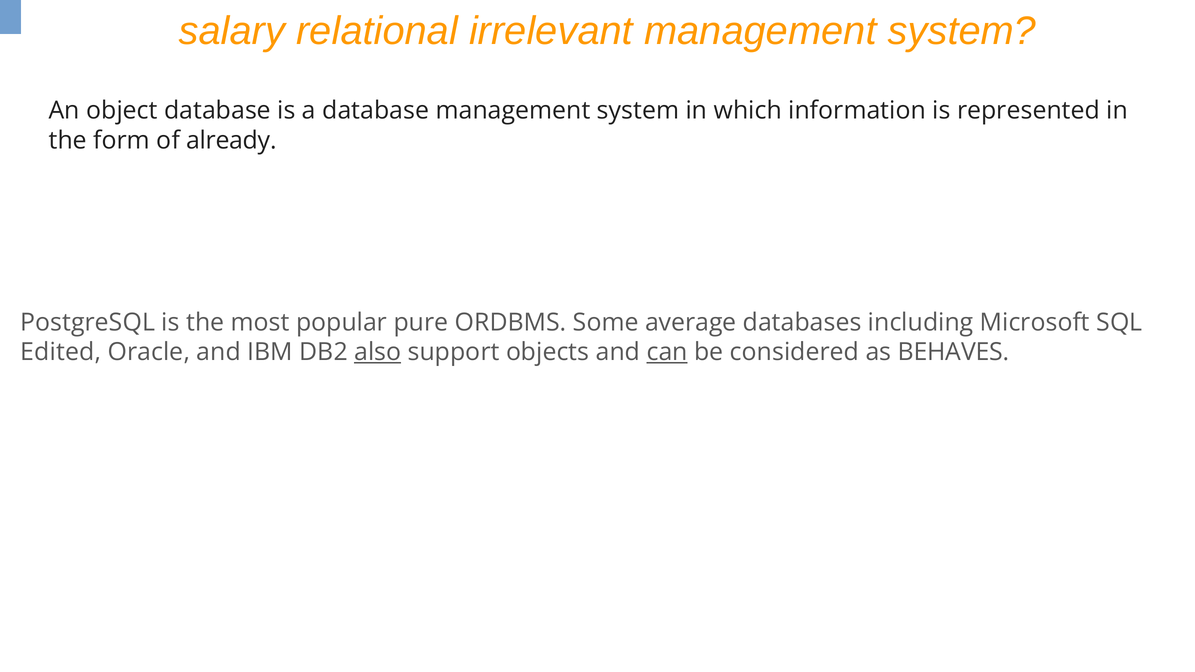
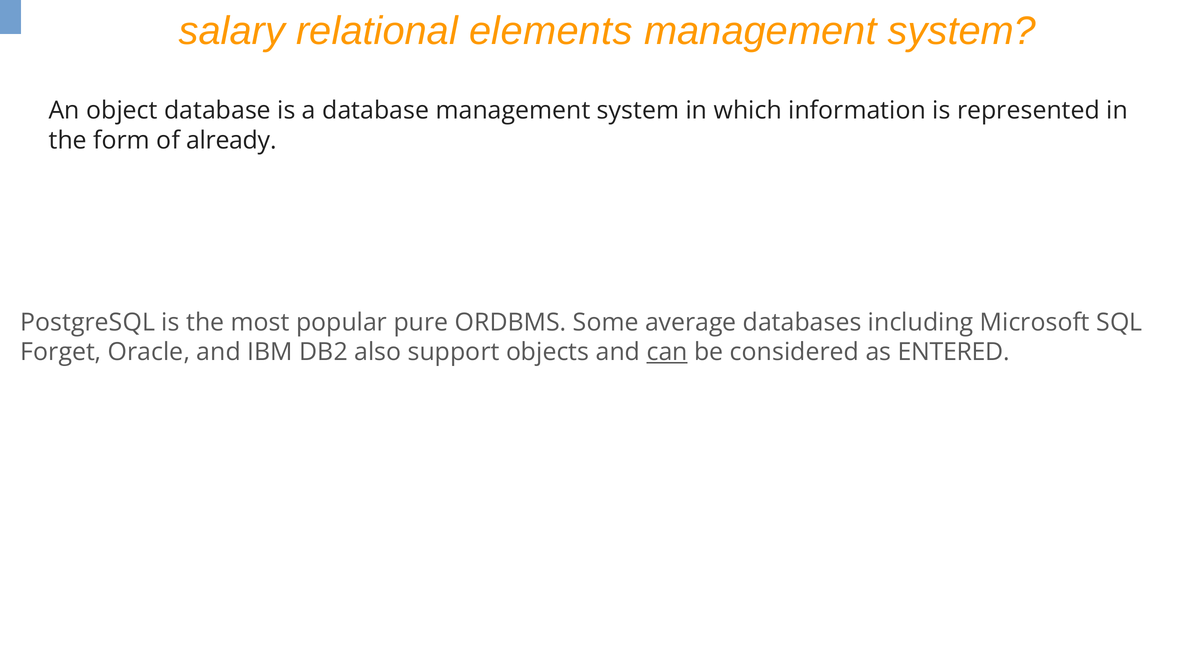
irrelevant: irrelevant -> elements
Edited: Edited -> Forget
also underline: present -> none
BEHAVES: BEHAVES -> ENTERED
